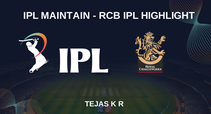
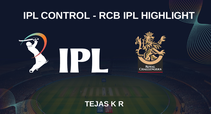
MAINTAIN: MAINTAIN -> CONTROL
